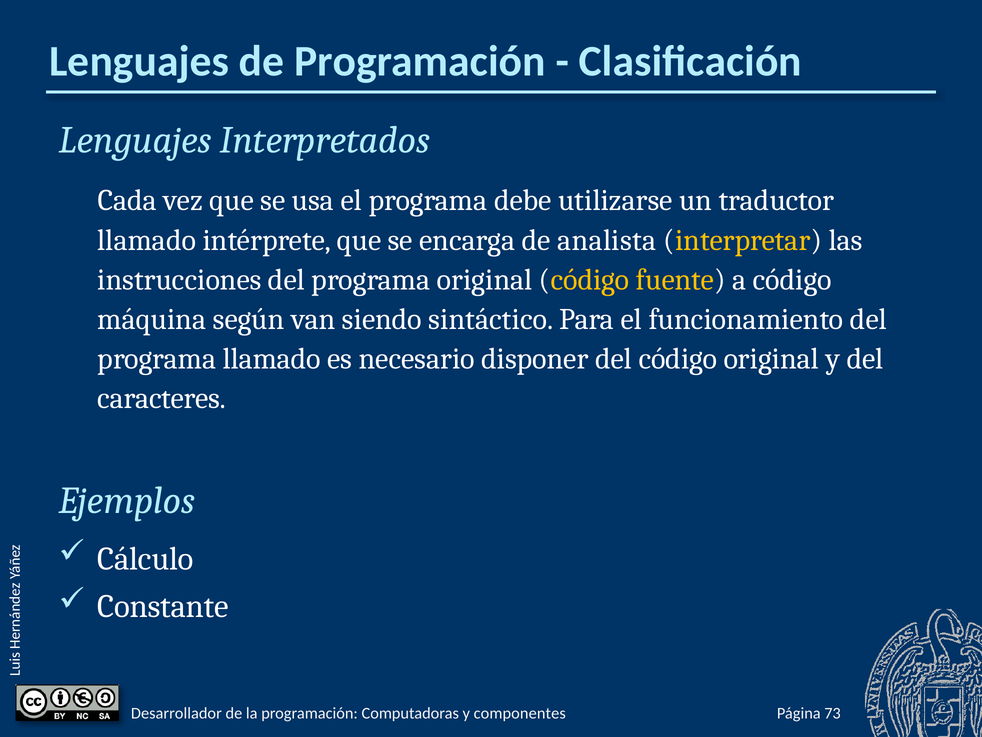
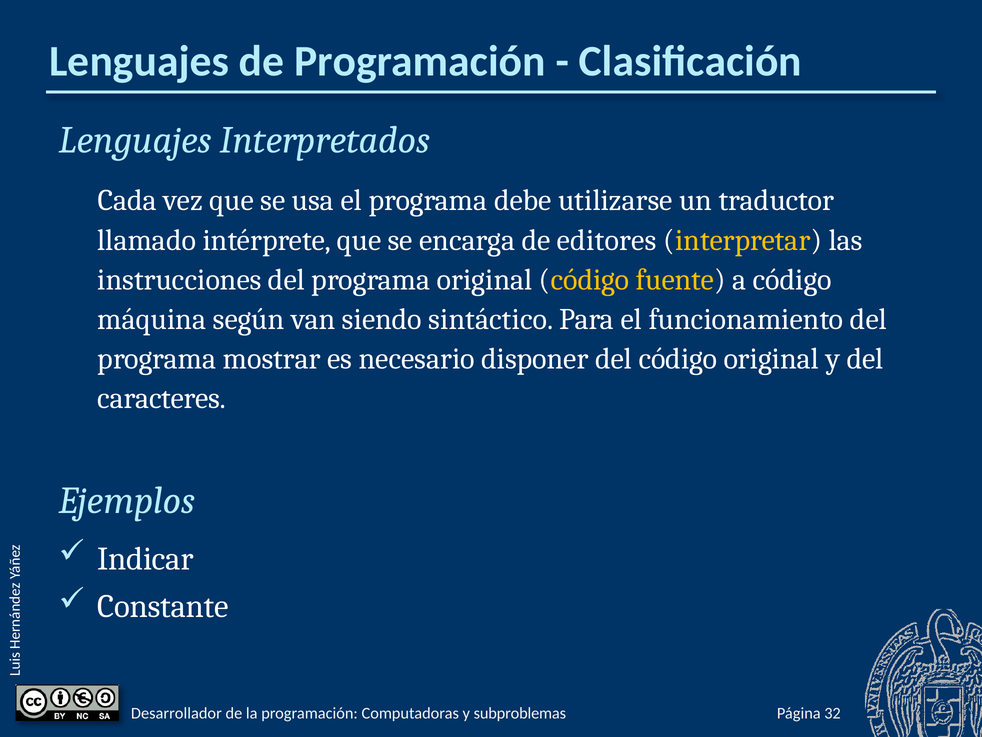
analista: analista -> editores
programa llamado: llamado -> mostrar
Cálculo: Cálculo -> Indicar
componentes: componentes -> subproblemas
73: 73 -> 32
